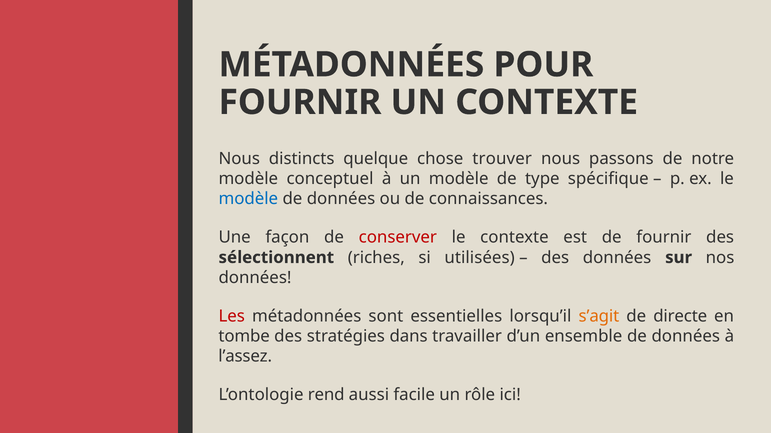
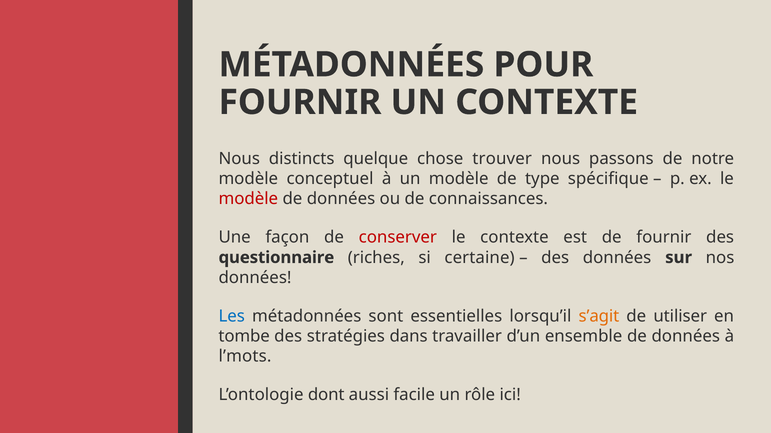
modèle at (248, 199) colour: blue -> red
sélectionnent: sélectionnent -> questionnaire
utilisées: utilisées -> certaine
Les colour: red -> blue
directe: directe -> utiliser
l’assez: l’assez -> l’mots
rend: rend -> dont
